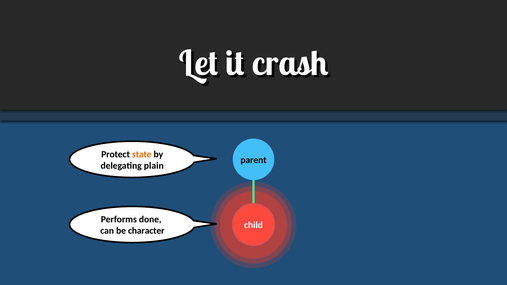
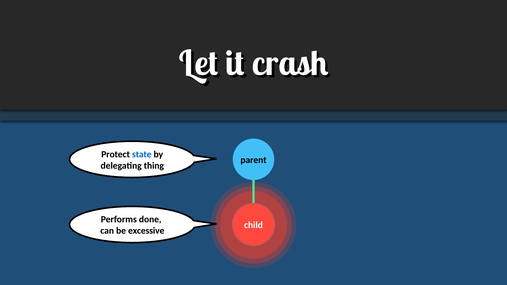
state colour: orange -> blue
plain: plain -> thing
character: character -> excessive
